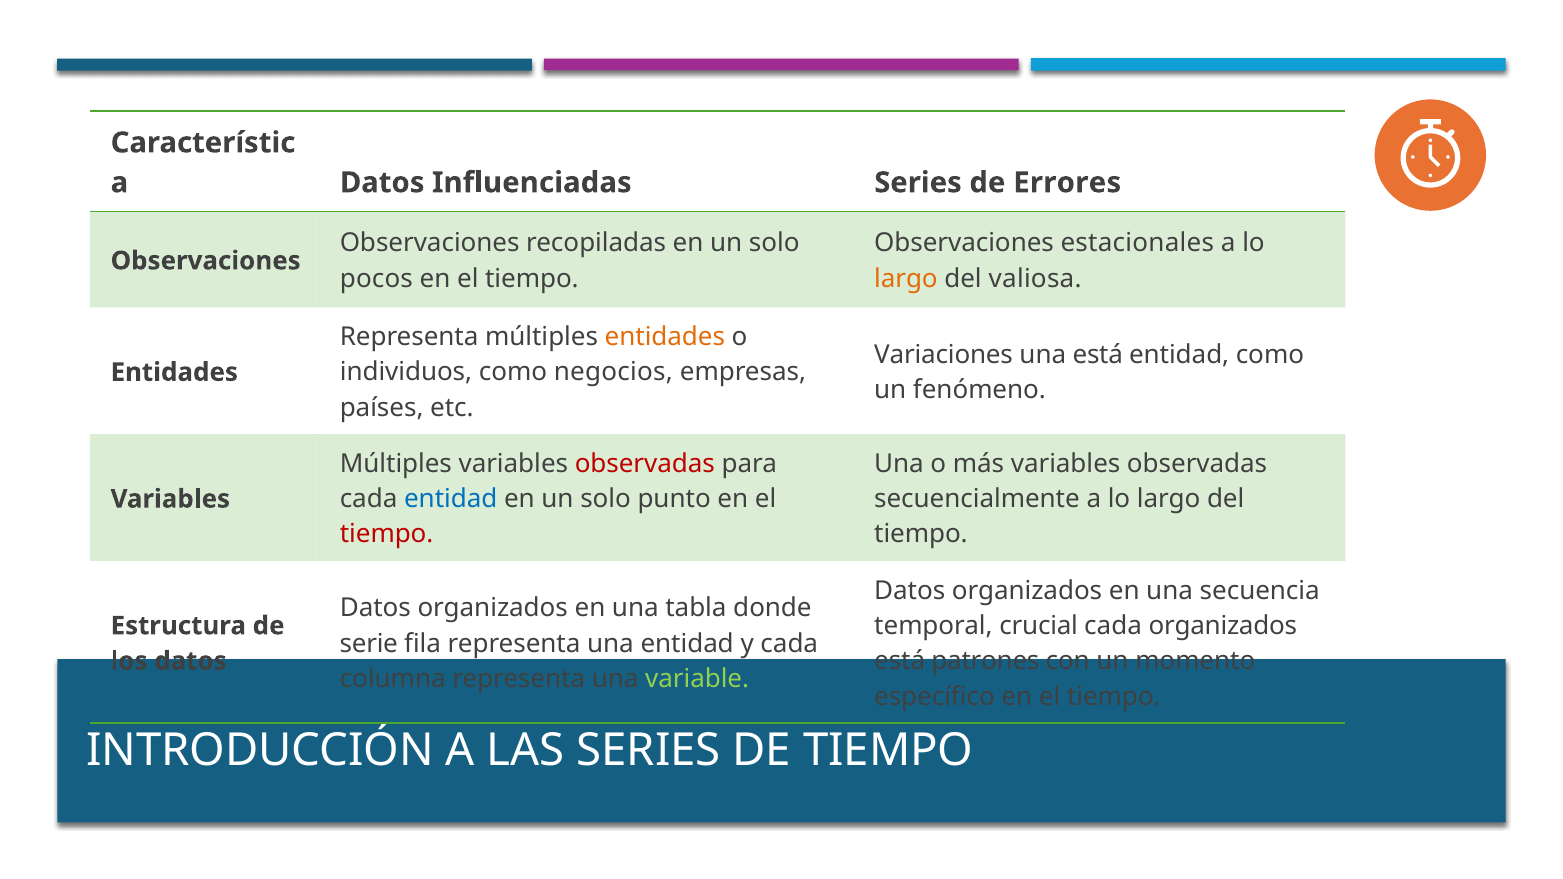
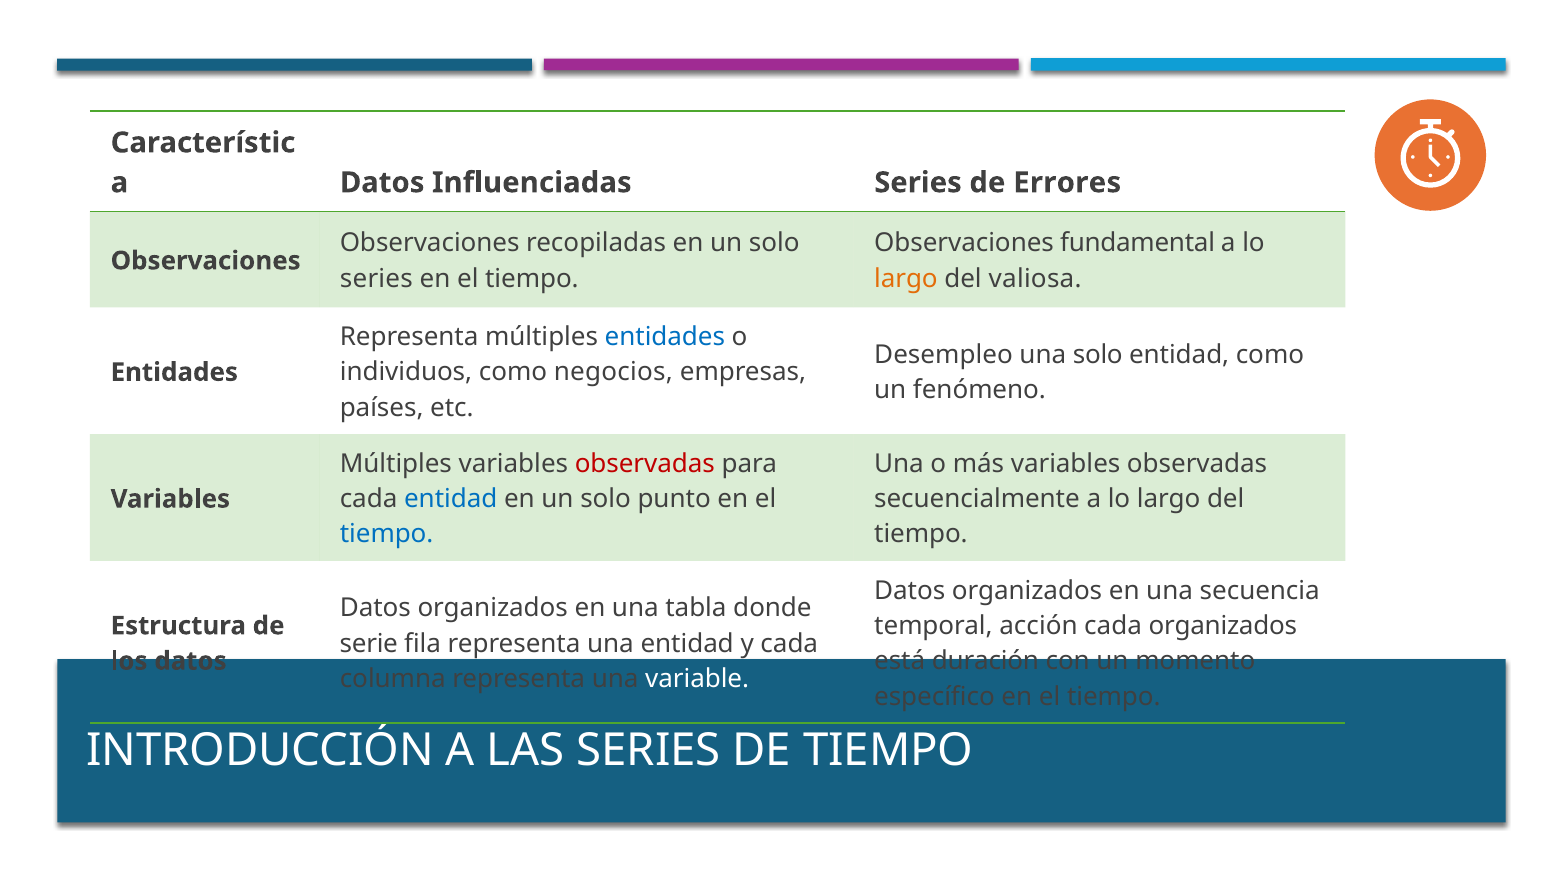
estacionales: estacionales -> fundamental
pocos at (376, 279): pocos -> series
entidades at (665, 337) colour: orange -> blue
Variaciones: Variaciones -> Desempleo
una está: está -> solo
tiempo at (387, 534) colour: red -> blue
crucial: crucial -> acción
patrones: patrones -> duración
variable colour: light green -> white
